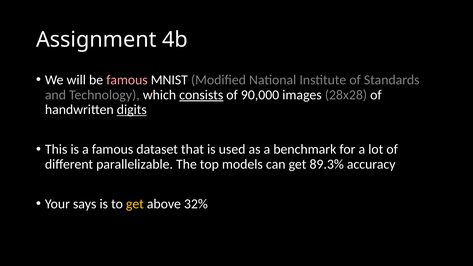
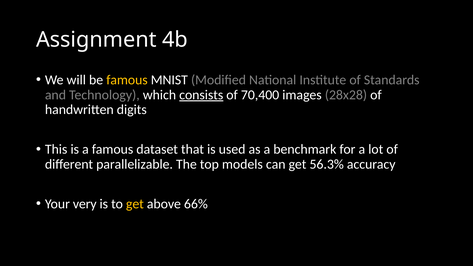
famous at (127, 80) colour: pink -> yellow
90,000: 90,000 -> 70,400
digits underline: present -> none
89.3%: 89.3% -> 56.3%
says: says -> very
32%: 32% -> 66%
